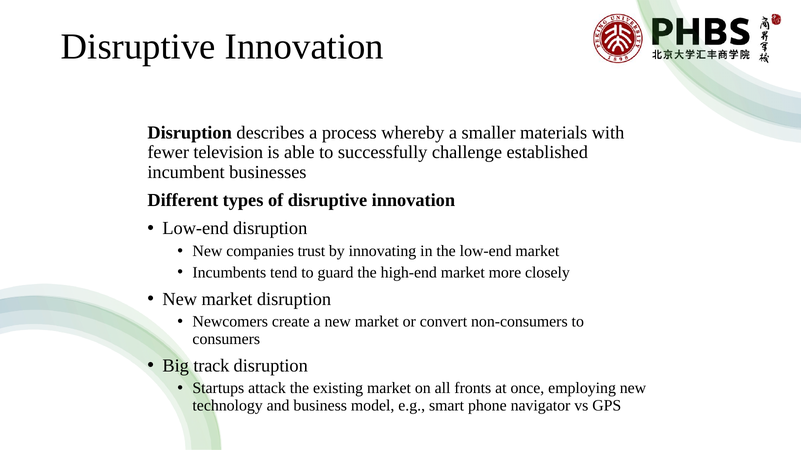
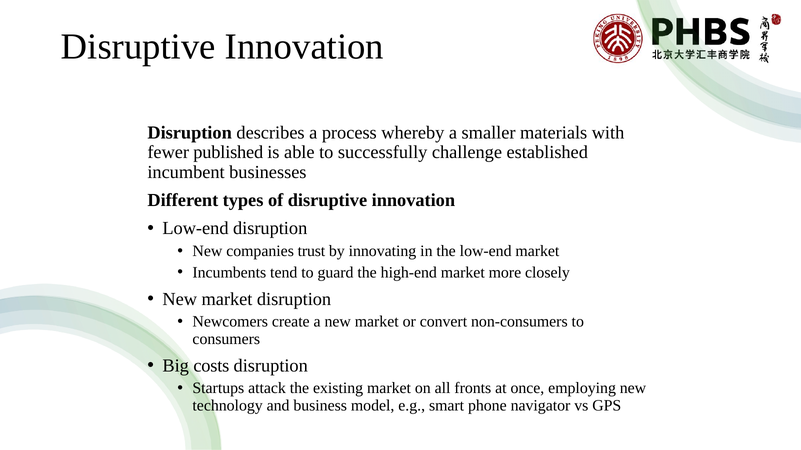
television: television -> published
track: track -> costs
